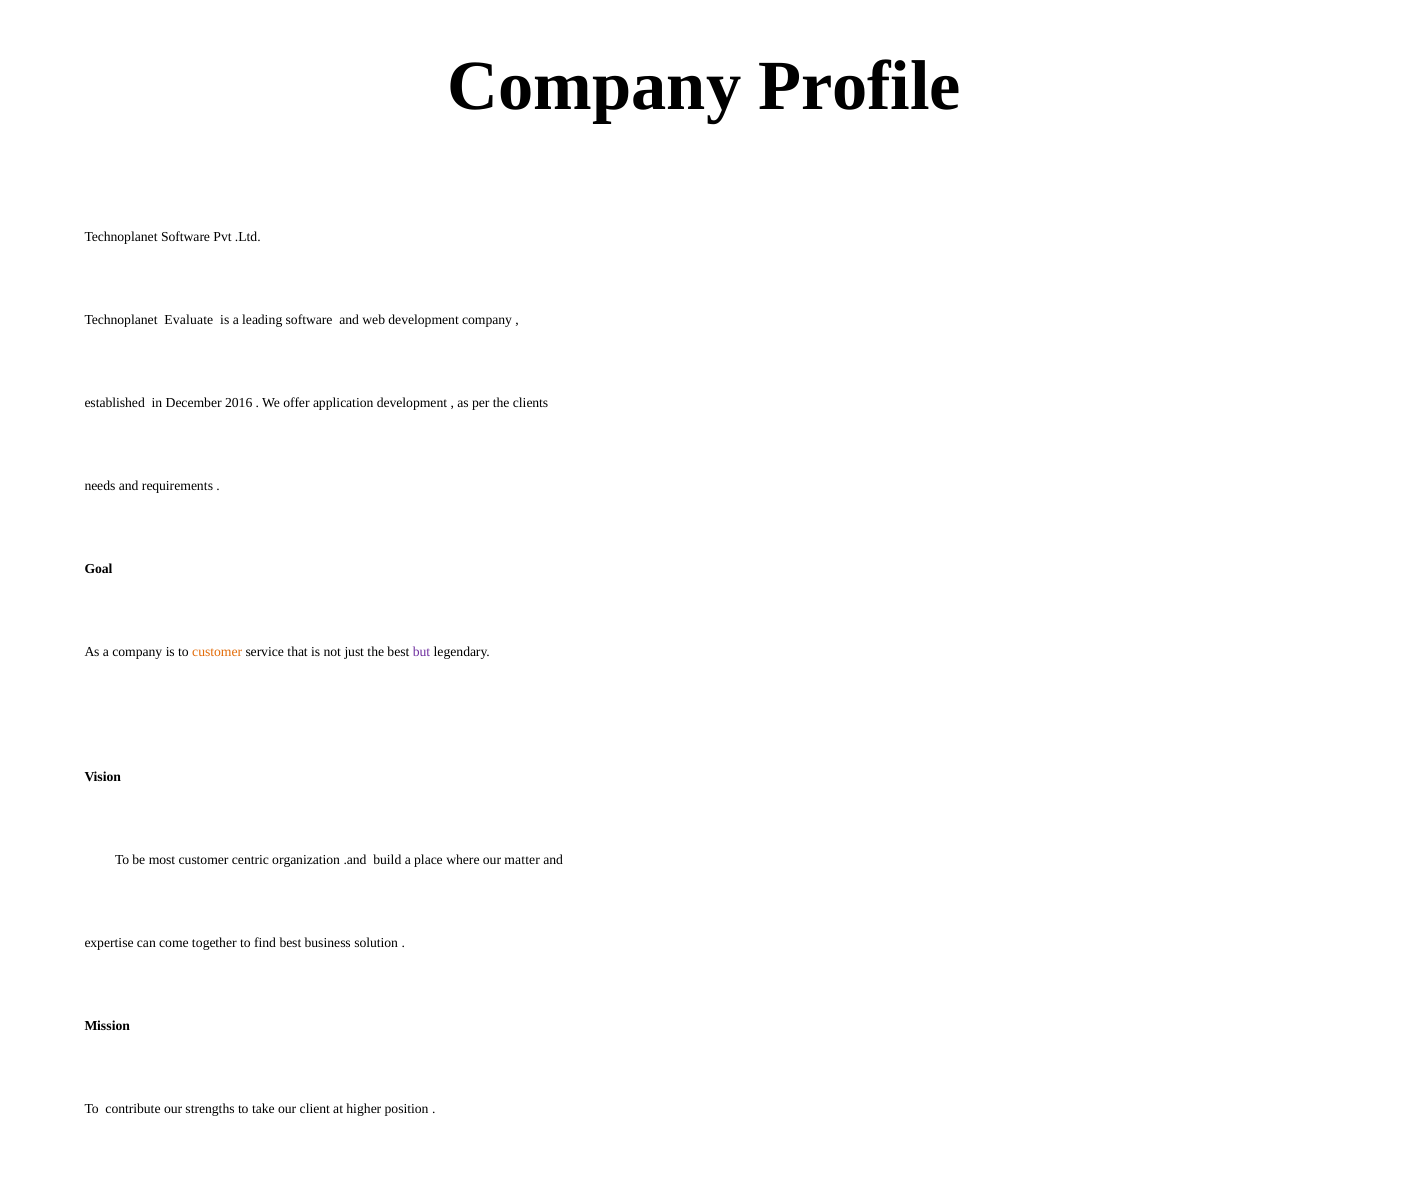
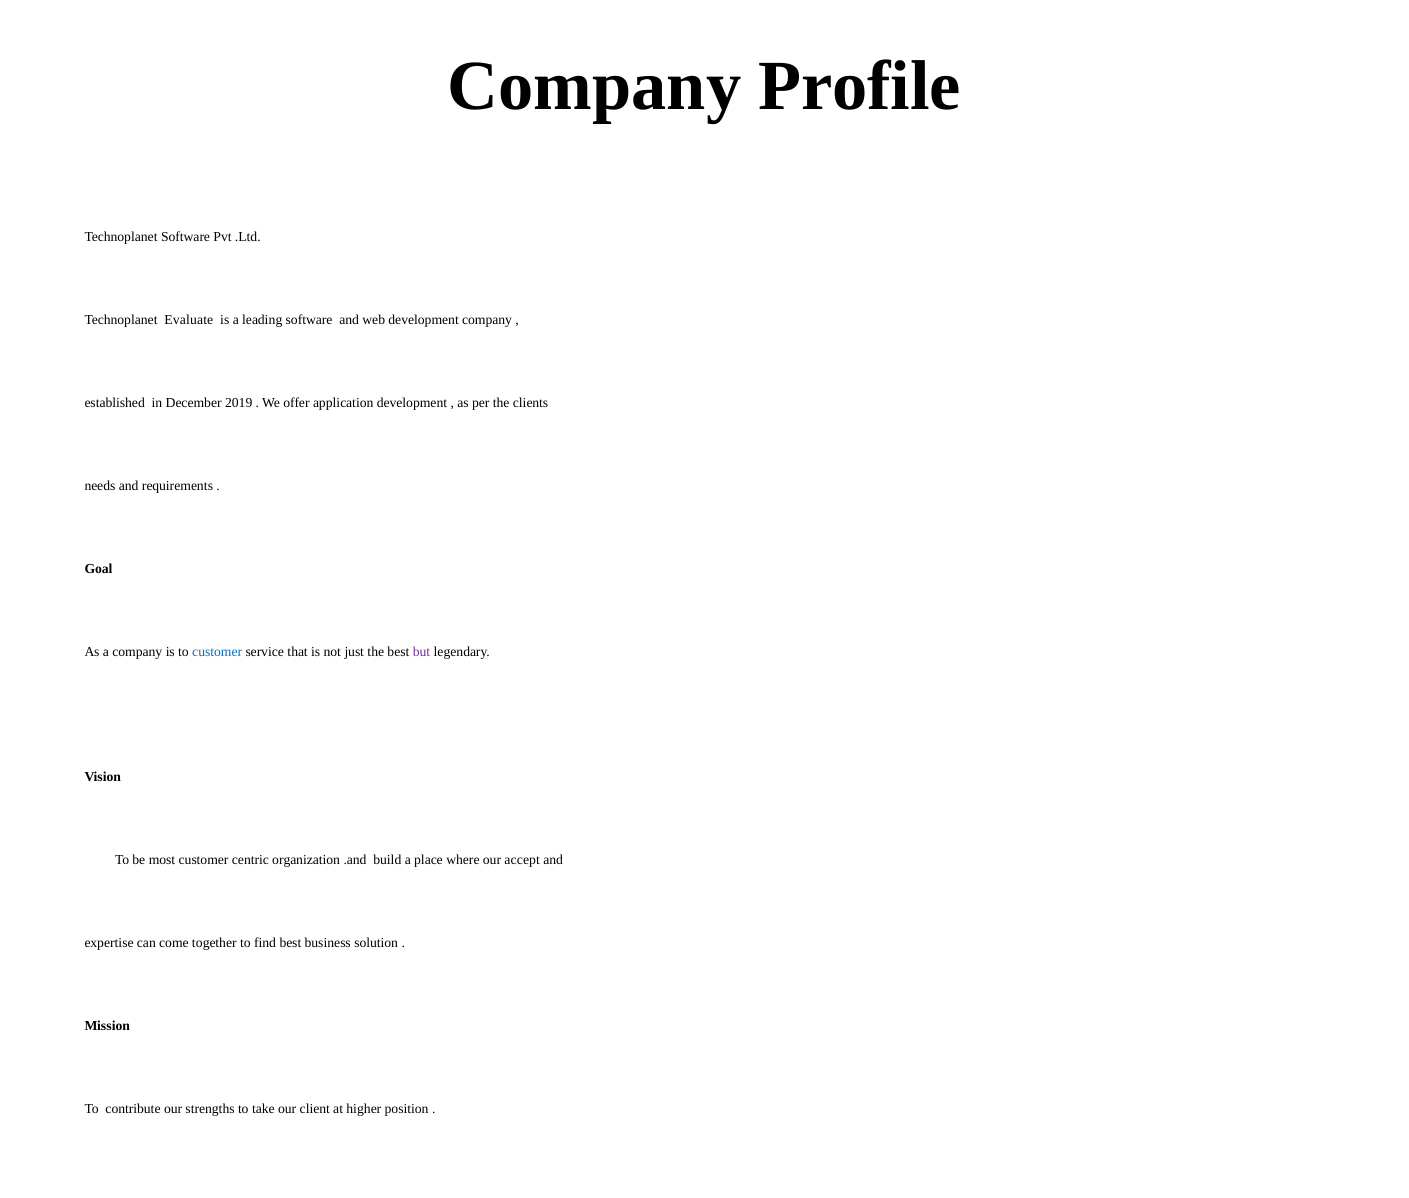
2016: 2016 -> 2019
customer at (217, 652) colour: orange -> blue
matter: matter -> accept
